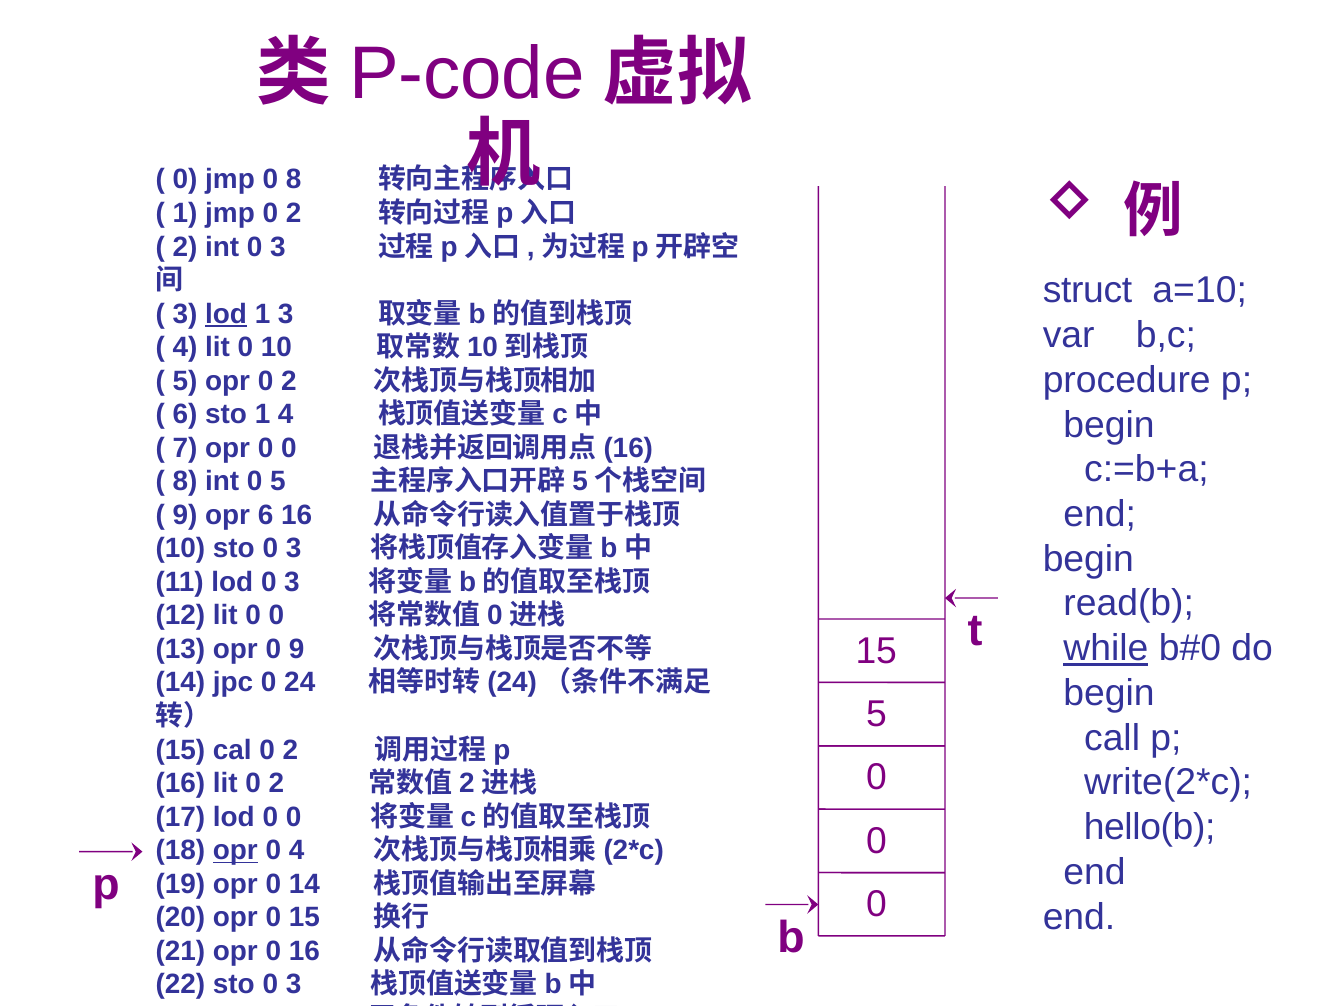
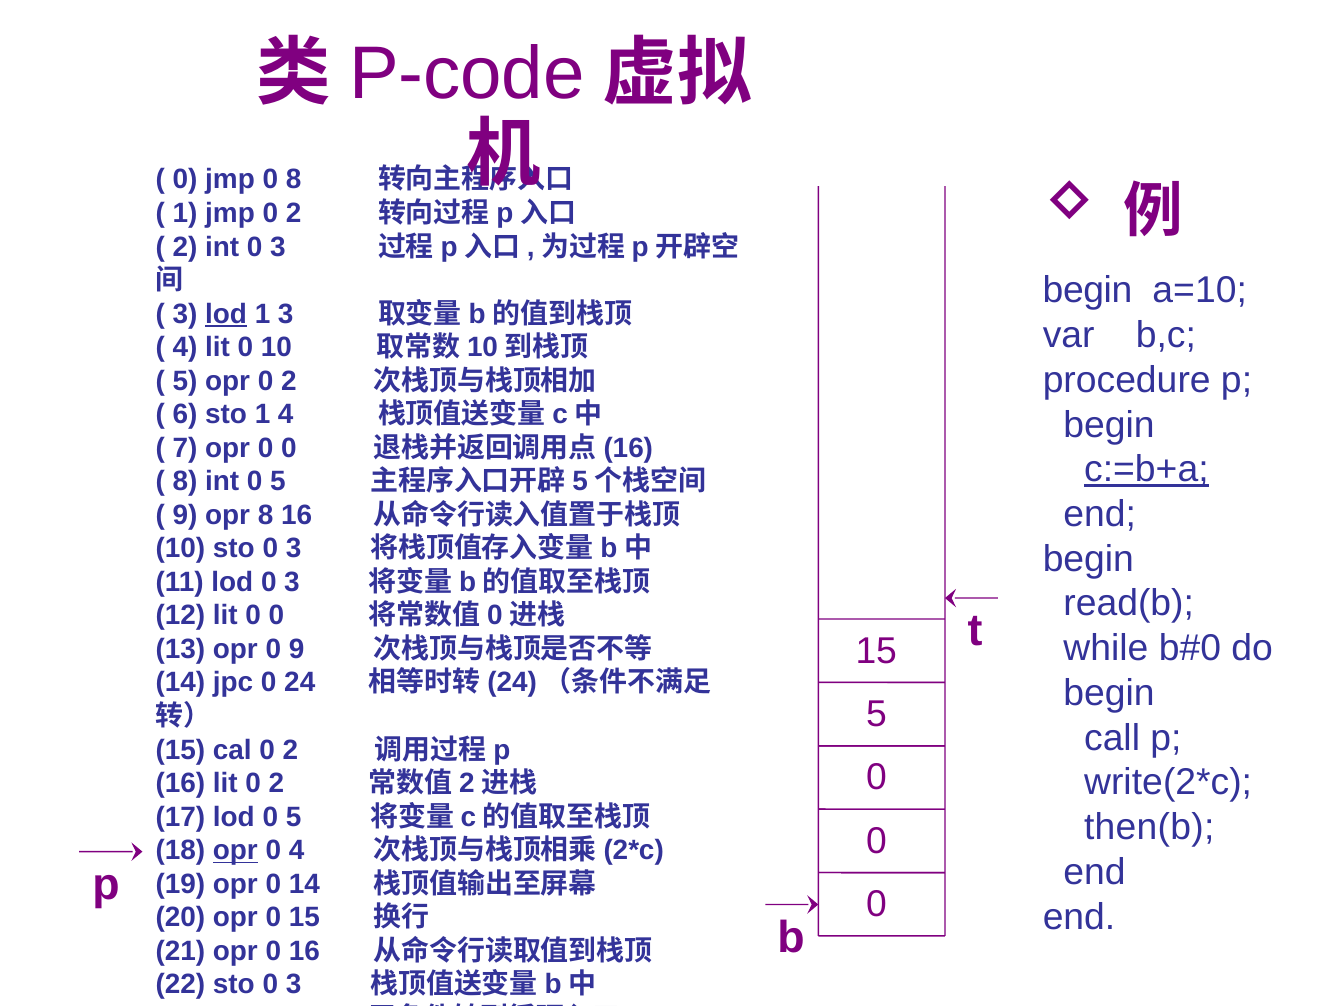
struct at (1087, 290): struct -> begin
c:=b+a underline: none -> present
opr 6: 6 -> 8
while underline: present -> none
lod 0 0: 0 -> 5
hello(b: hello(b -> then(b
